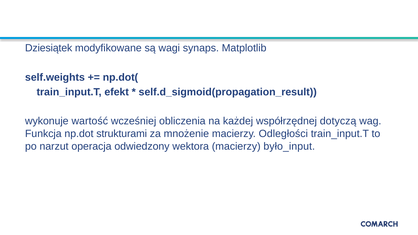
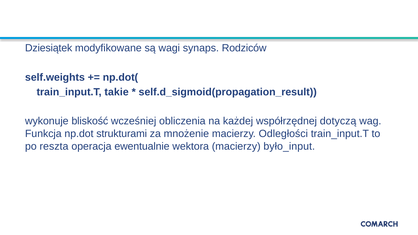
Matplotlib: Matplotlib -> Rodziców
efekt: efekt -> takie
wartość: wartość -> bliskość
narzut: narzut -> reszta
odwiedzony: odwiedzony -> ewentualnie
